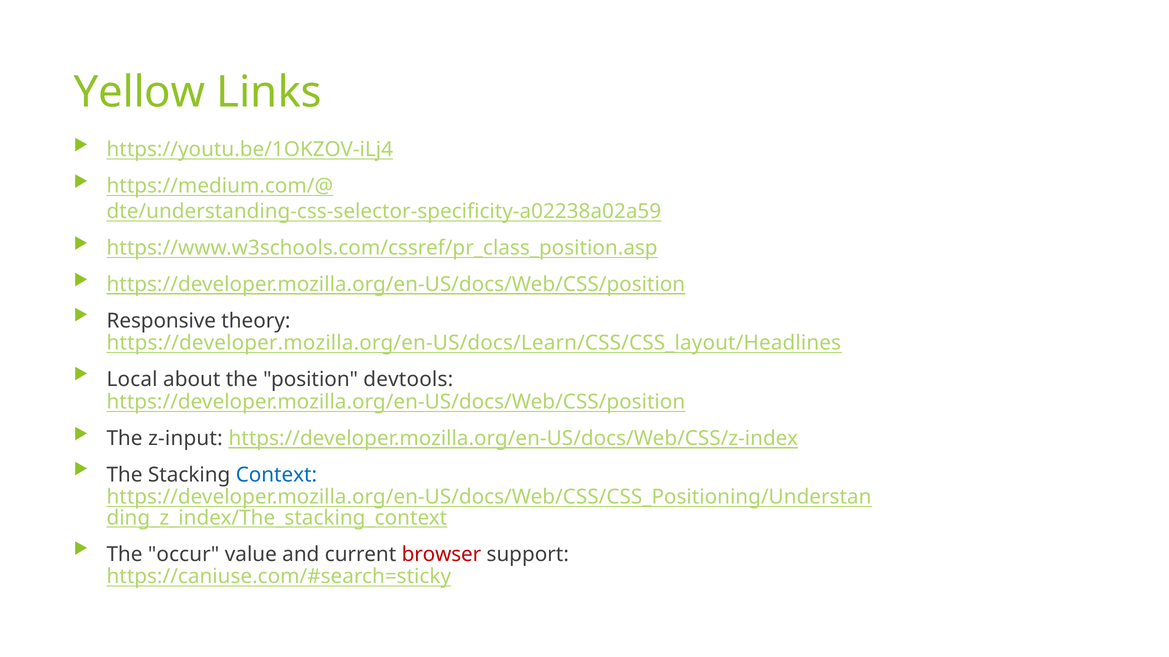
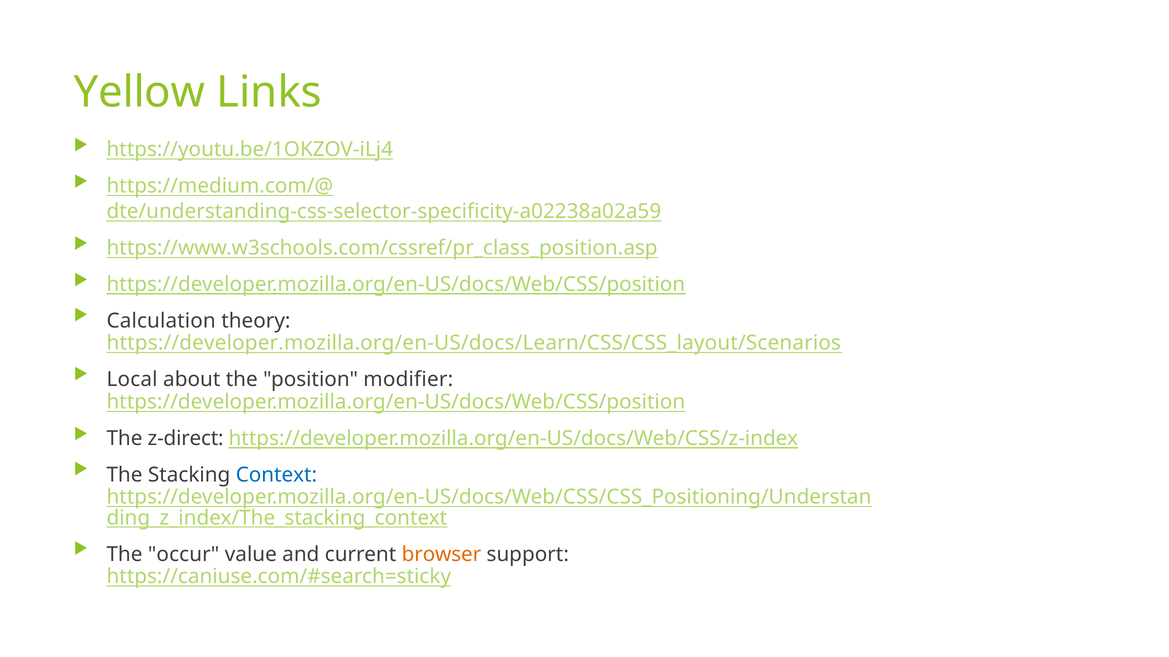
Responsive: Responsive -> Calculation
https://developer.mozilla.org/en-US/docs/Learn/CSS/CSS_layout/Headlines: https://developer.mozilla.org/en-US/docs/Learn/CSS/CSS_layout/Headlines -> https://developer.mozilla.org/en-US/docs/Learn/CSS/CSS_layout/Scenarios
devtools: devtools -> modifier
z-input: z-input -> z-direct
browser colour: red -> orange
